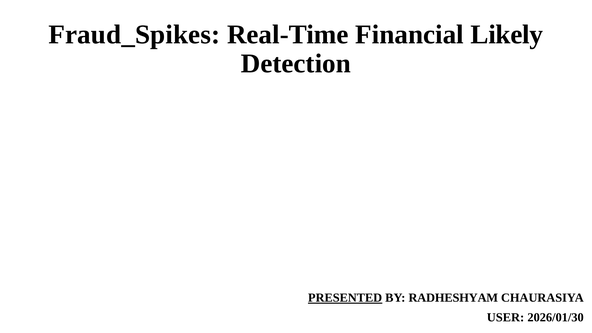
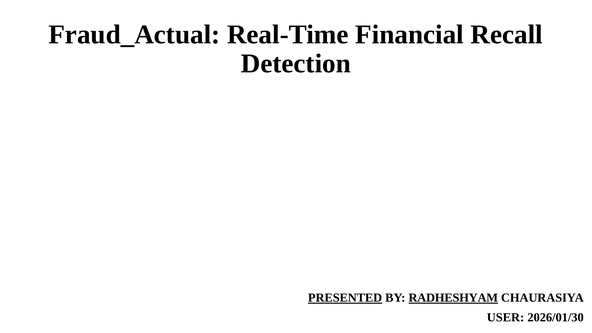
Fraud_Spikes: Fraud_Spikes -> Fraud_Actual
Likely: Likely -> Recall
RADHESHYAM underline: none -> present
